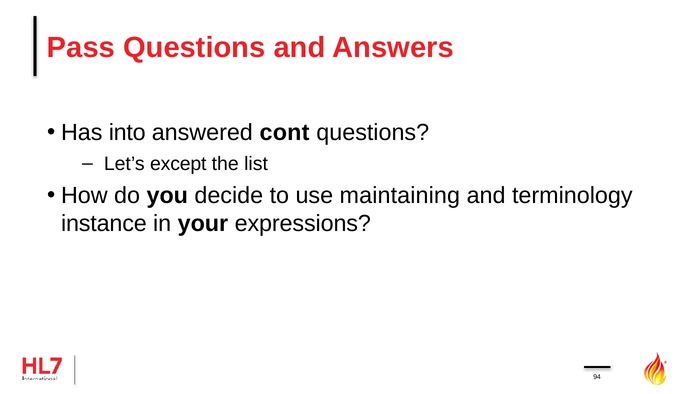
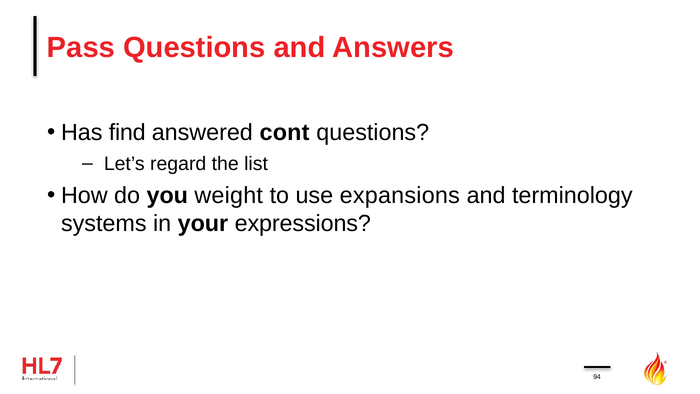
into: into -> find
except: except -> regard
decide: decide -> weight
maintaining: maintaining -> expansions
instance: instance -> systems
